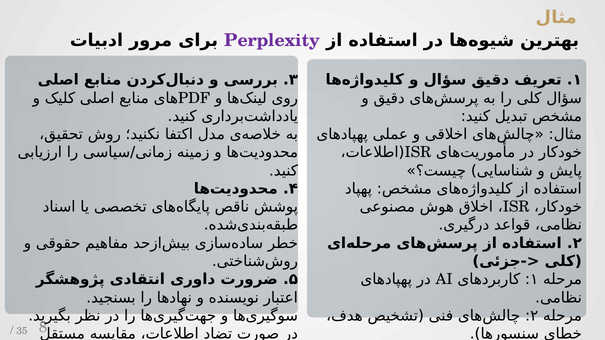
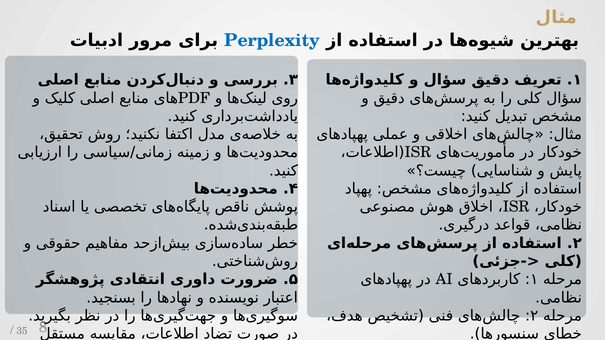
Perplexity colour: purple -> blue
